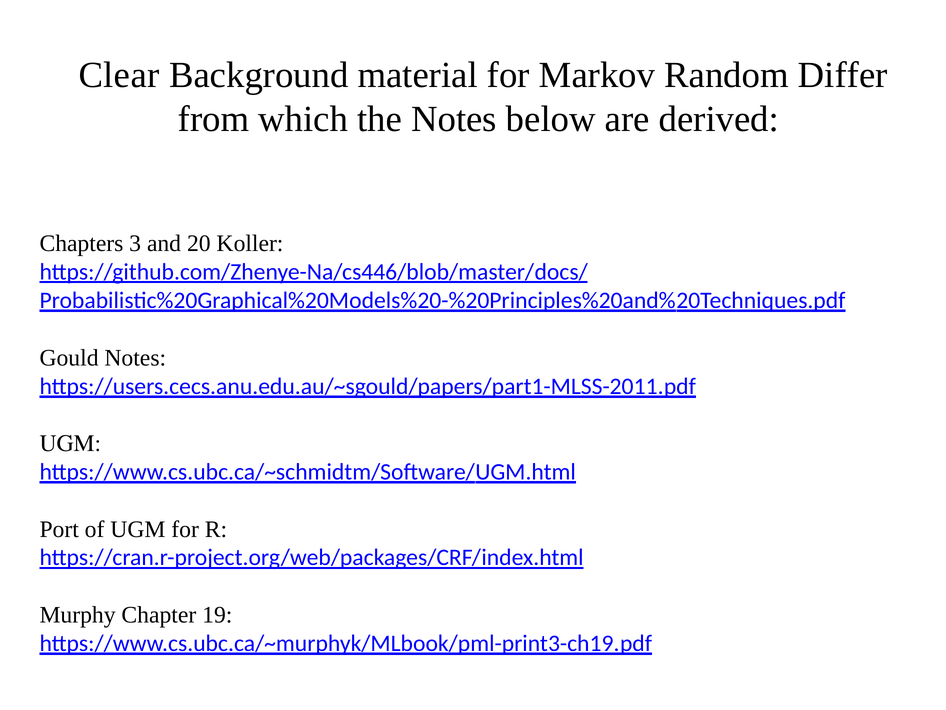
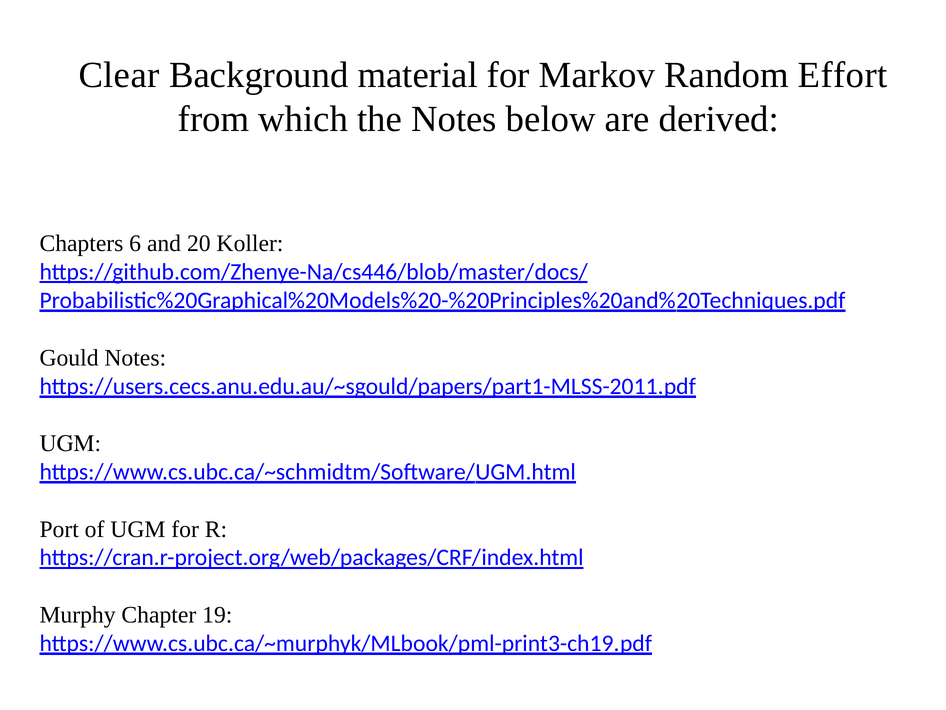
Differ: Differ -> Effort
3: 3 -> 6
